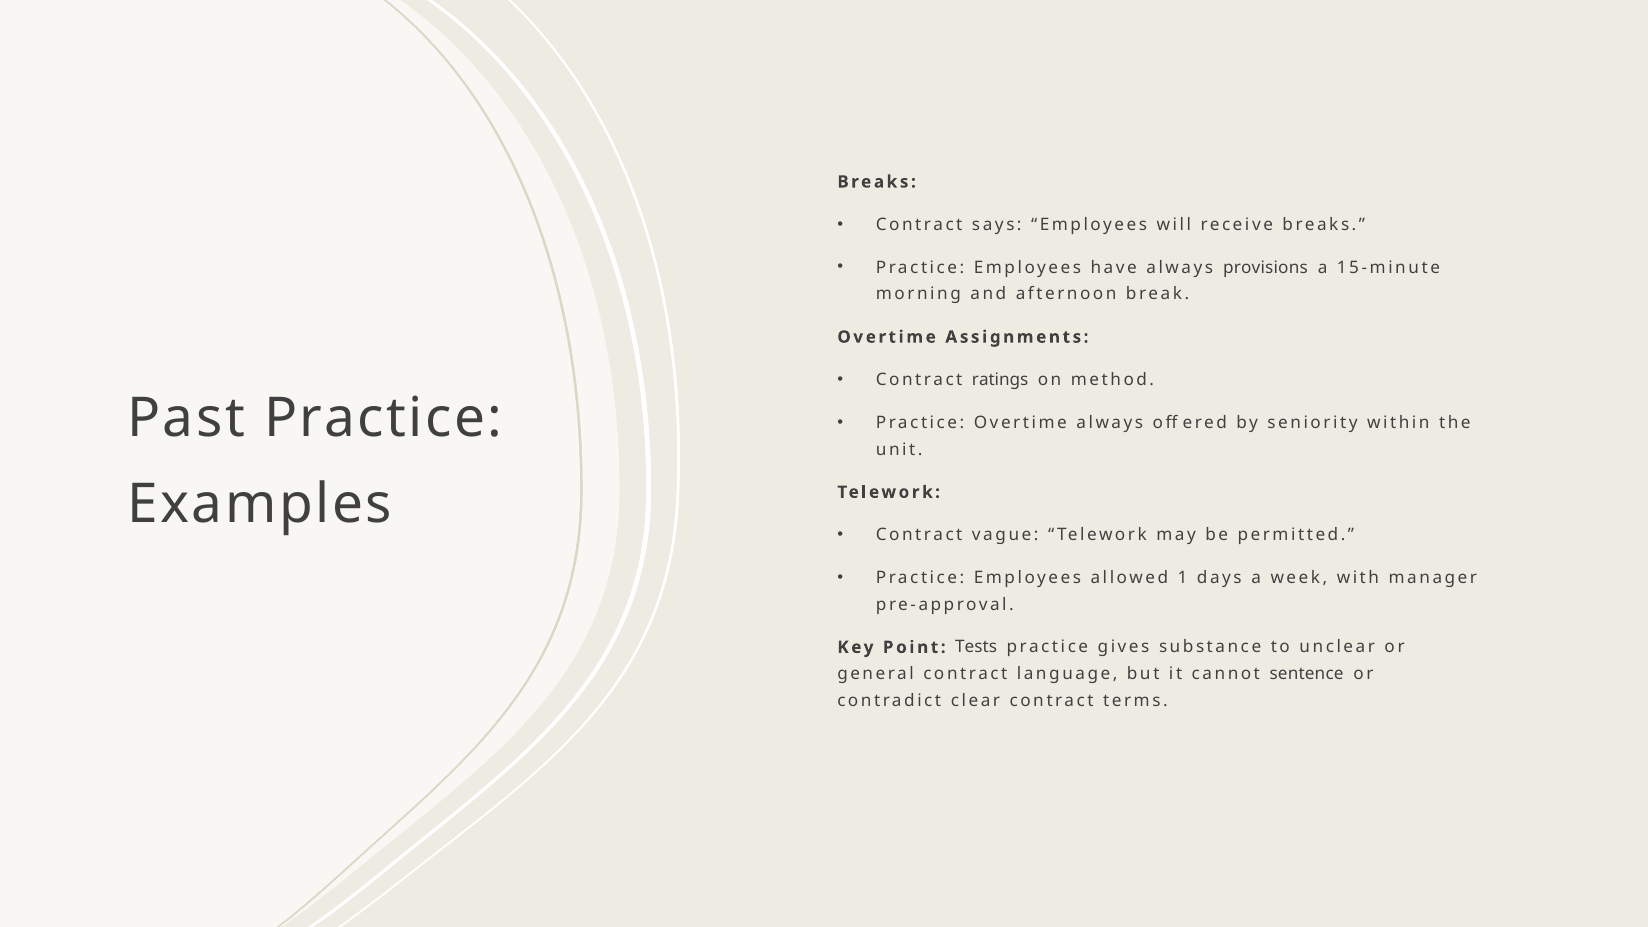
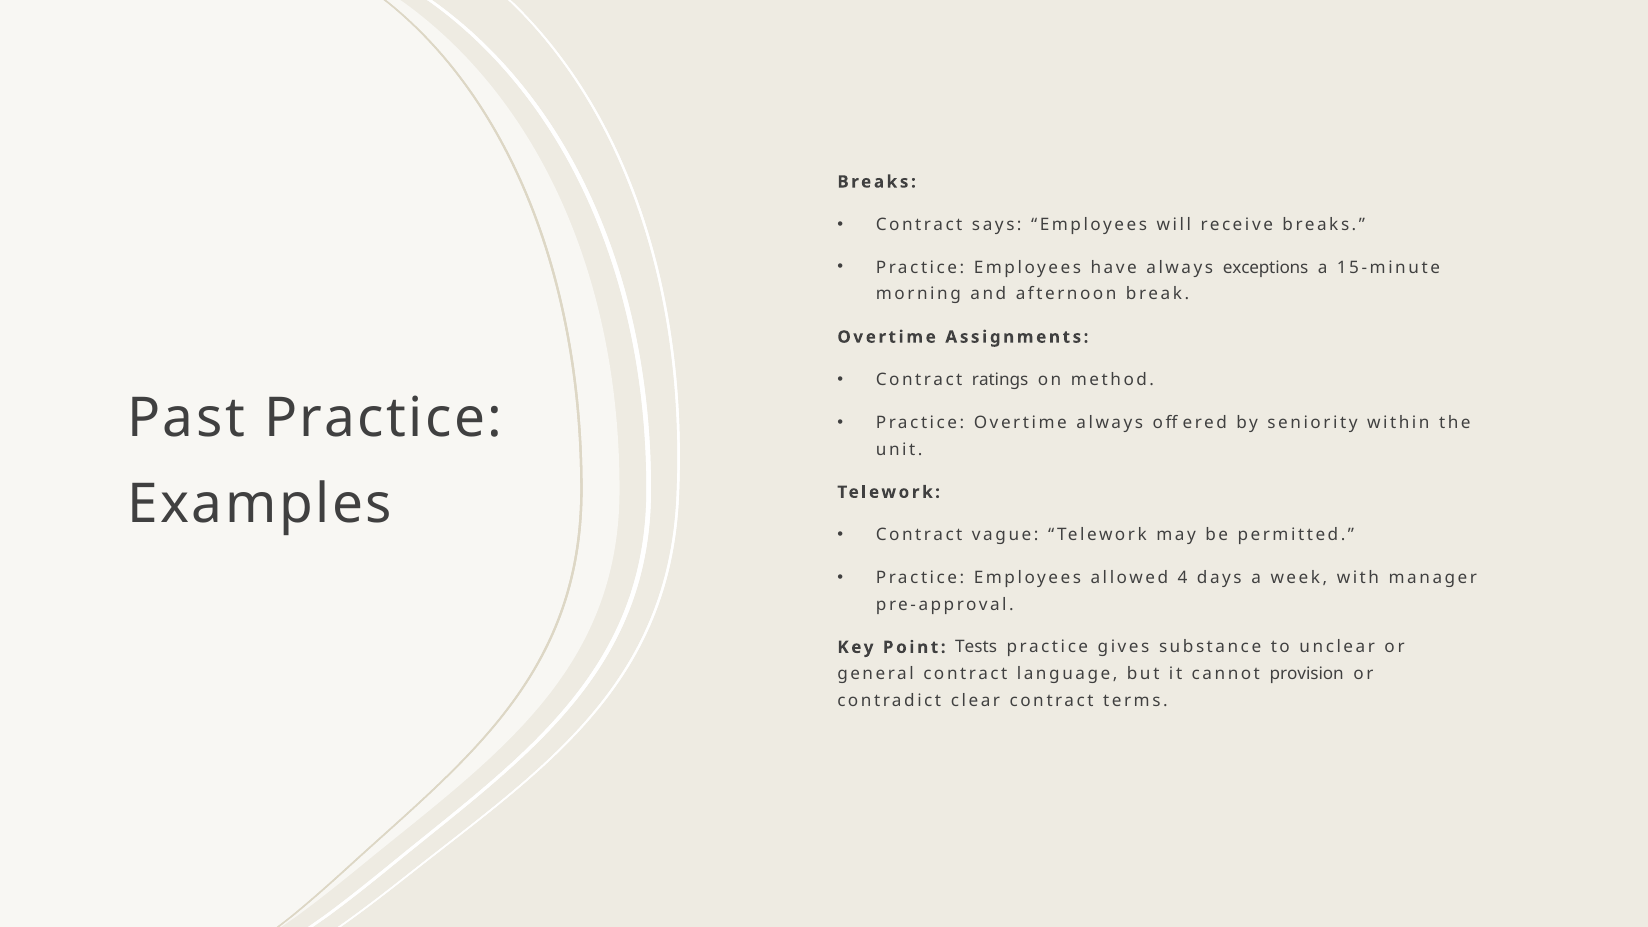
provisions: provisions -> exceptions
1: 1 -> 4
sentence: sentence -> provision
